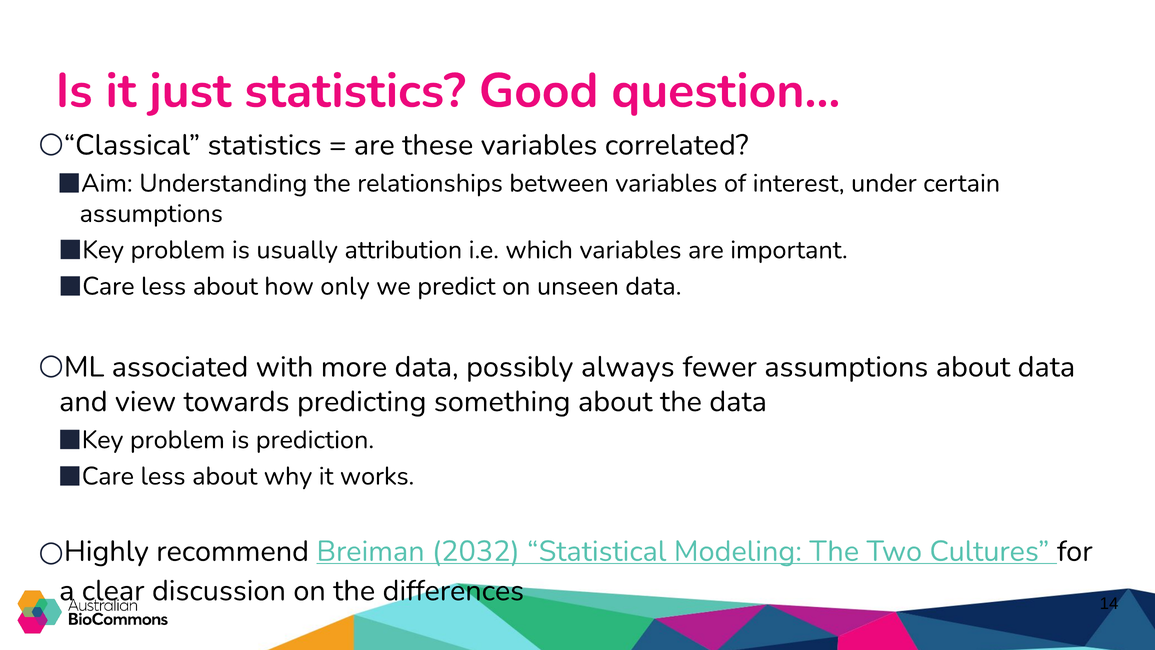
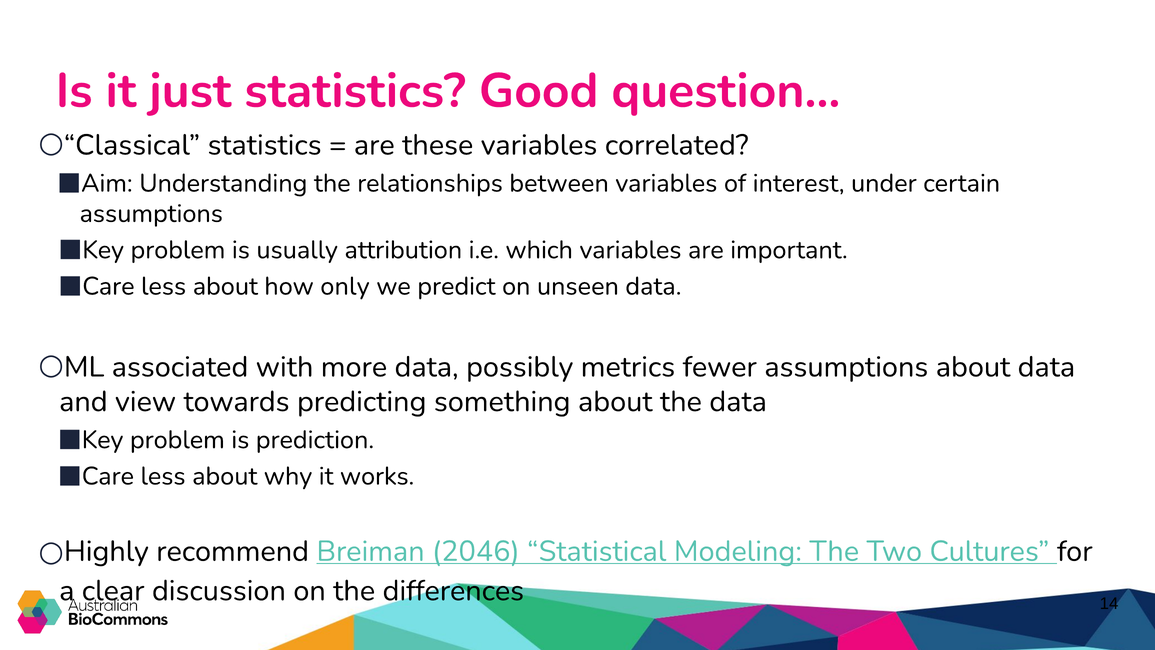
always: always -> metrics
2032: 2032 -> 2046
